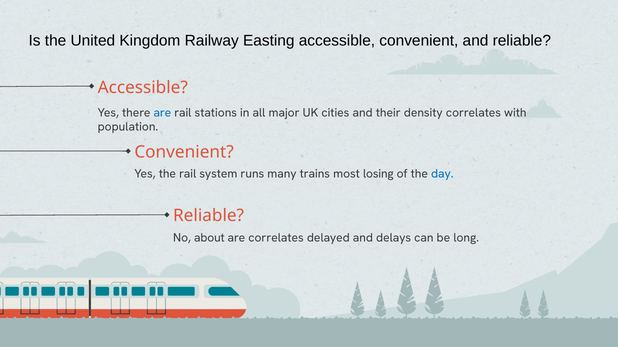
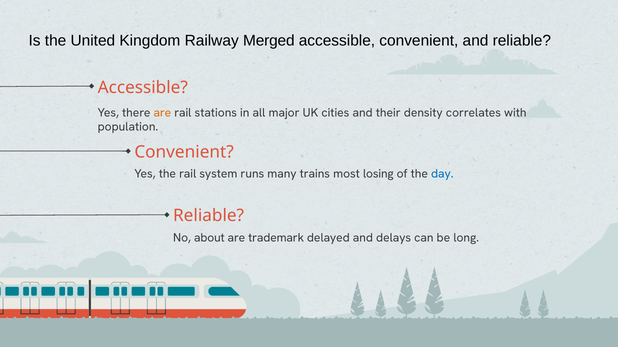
Easting: Easting -> Merged
are at (162, 113) colour: blue -> orange
are correlates: correlates -> trademark
